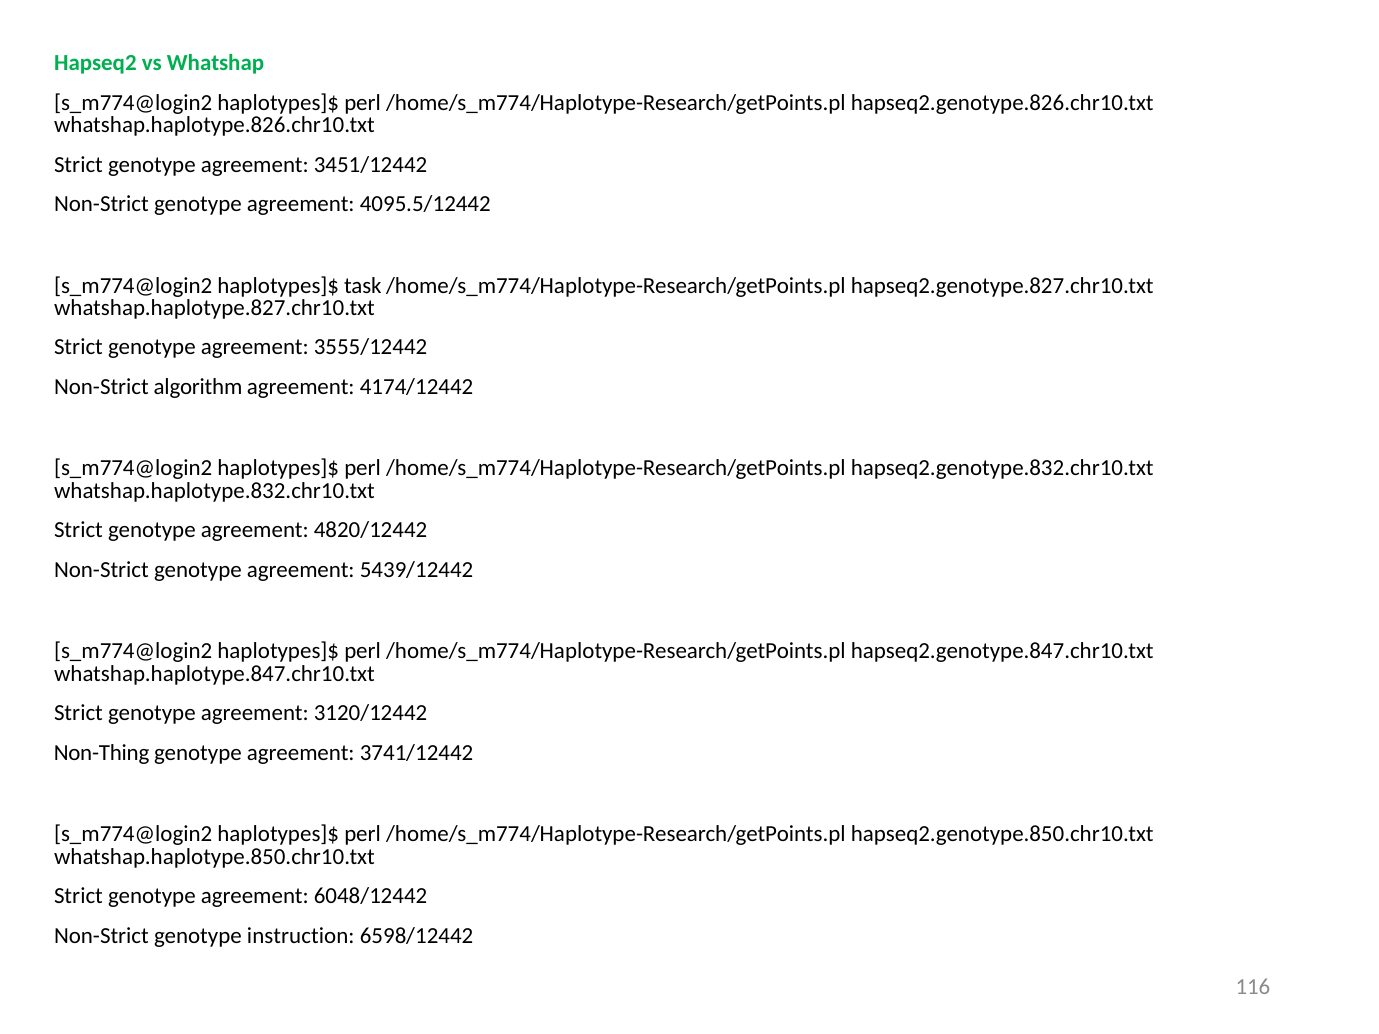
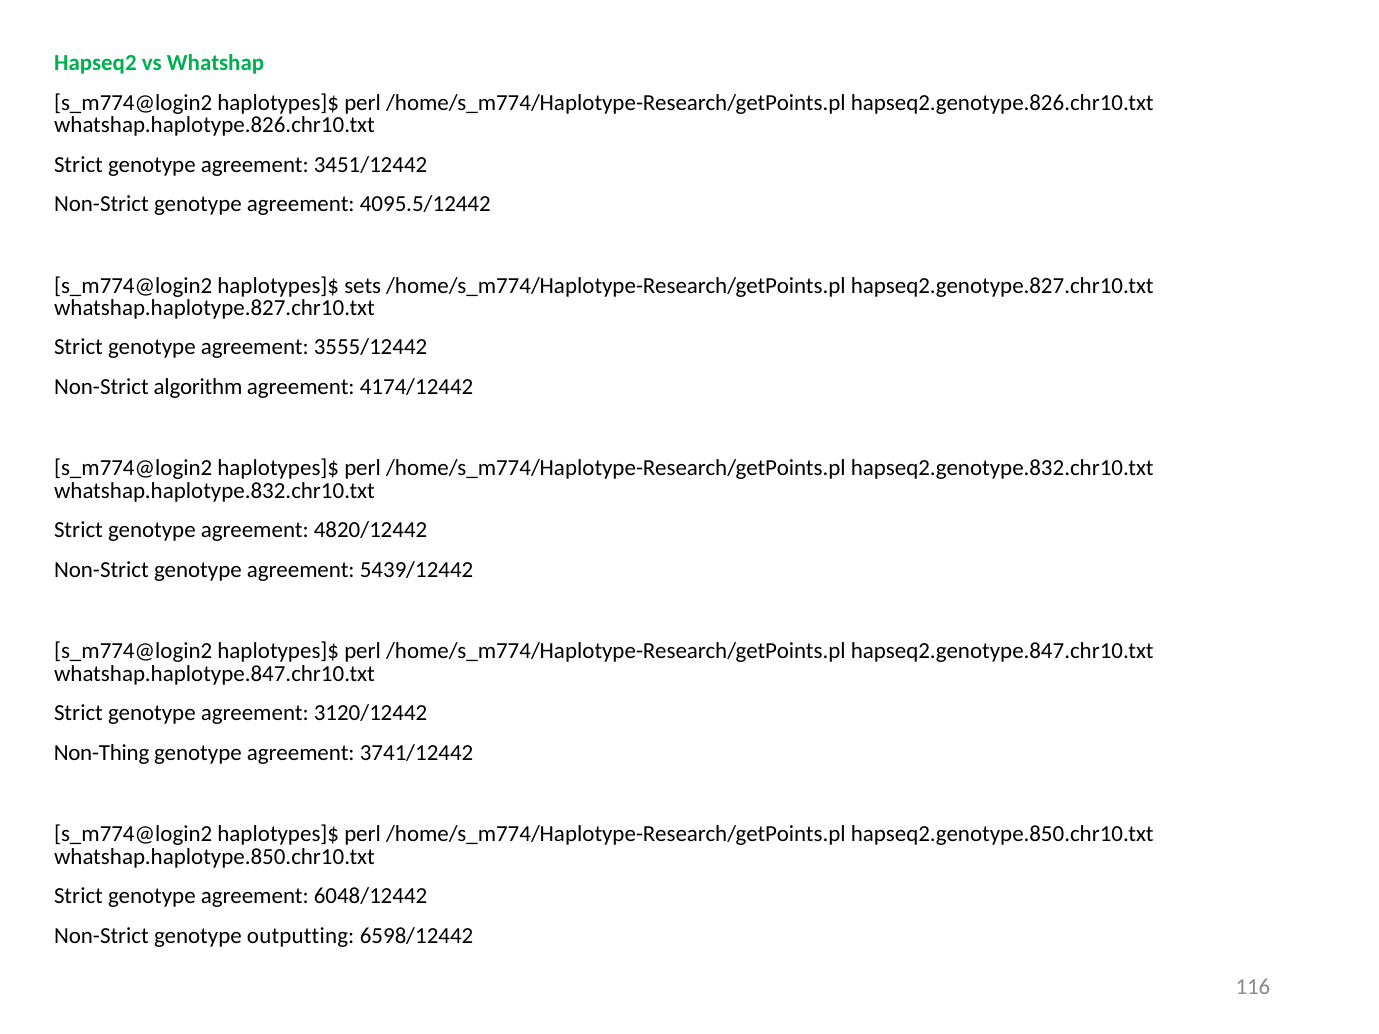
task: task -> sets
instruction: instruction -> outputting
